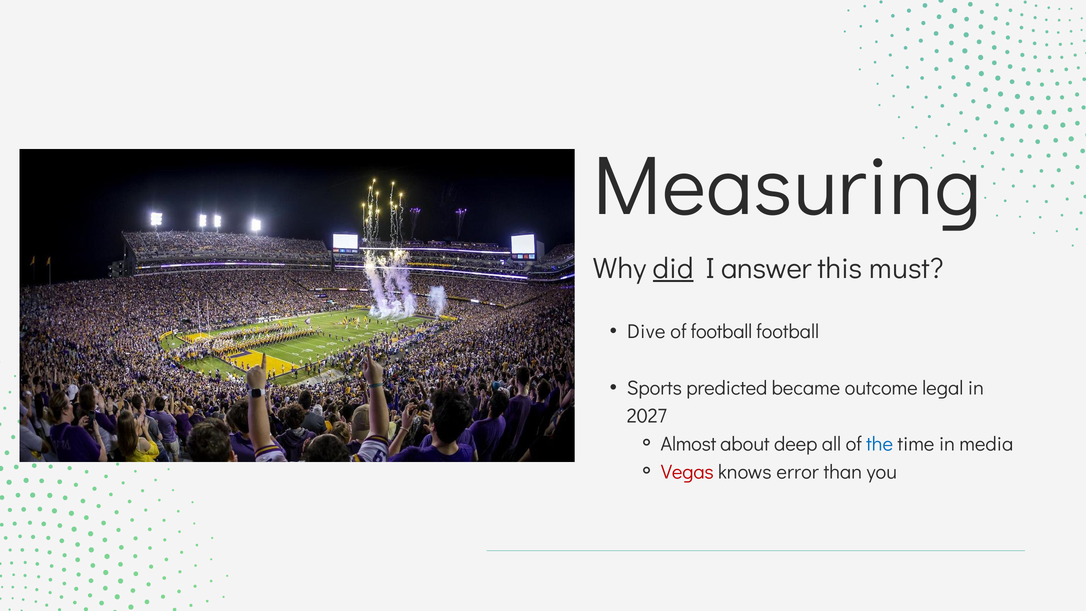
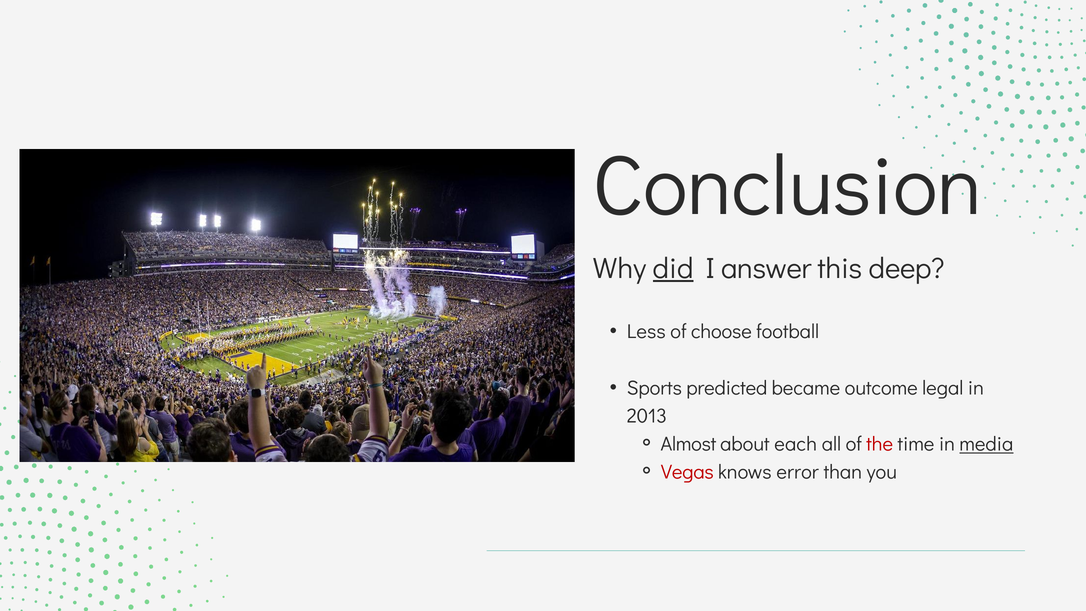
Measuring: Measuring -> Conclusion
must: must -> deep
Dive: Dive -> Less
of football: football -> choose
2027: 2027 -> 2013
deep: deep -> each
the colour: blue -> red
media underline: none -> present
